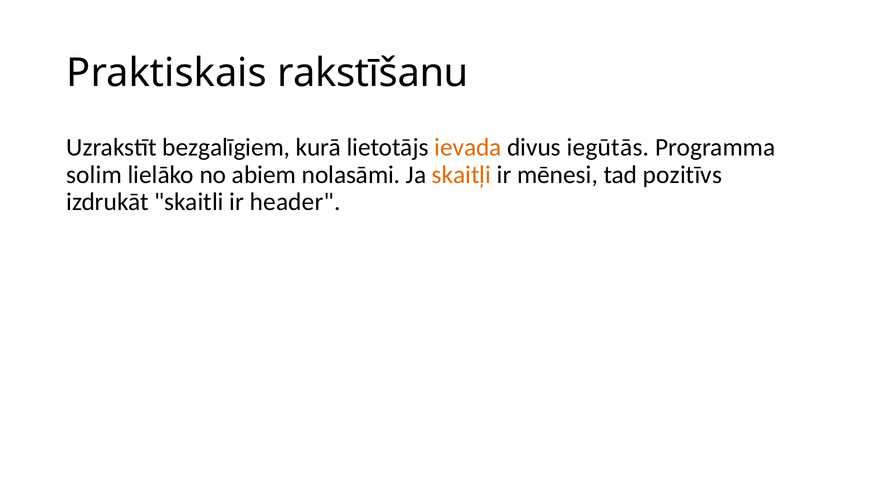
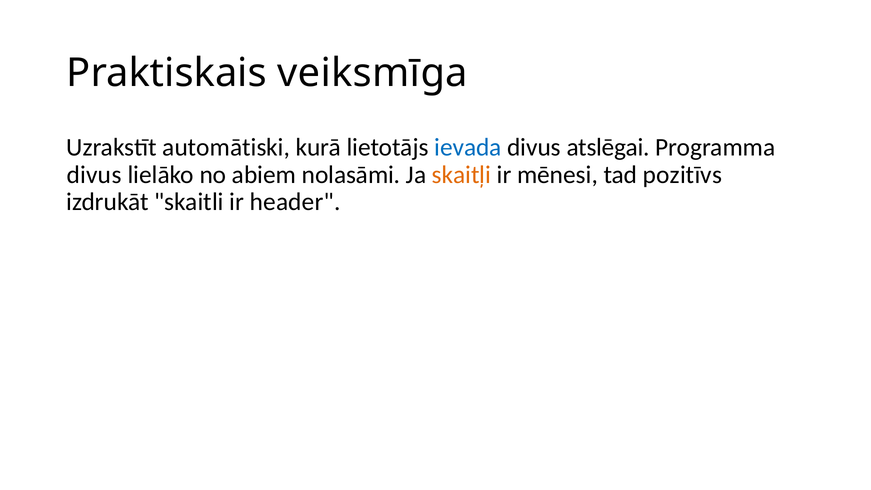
rakstīšanu: rakstīšanu -> veiksmīga
bezgalīgiem: bezgalīgiem -> automātiski
ievada colour: orange -> blue
iegūtās: iegūtās -> atslēgai
solim at (94, 175): solim -> divus
